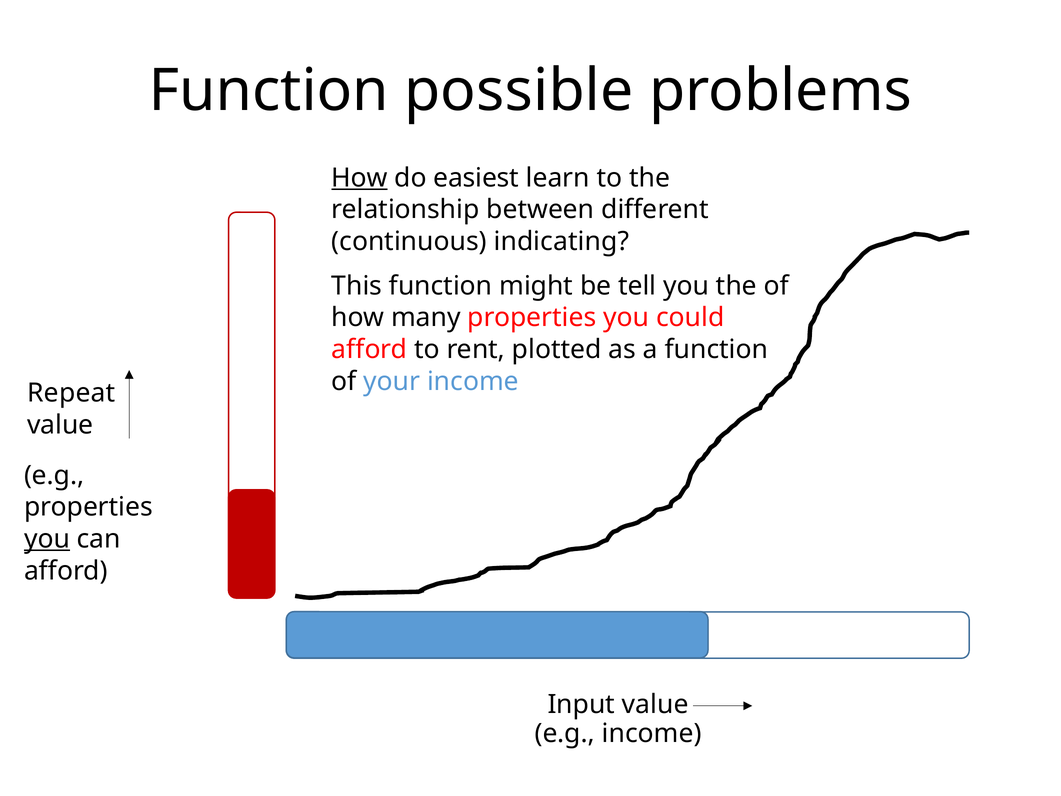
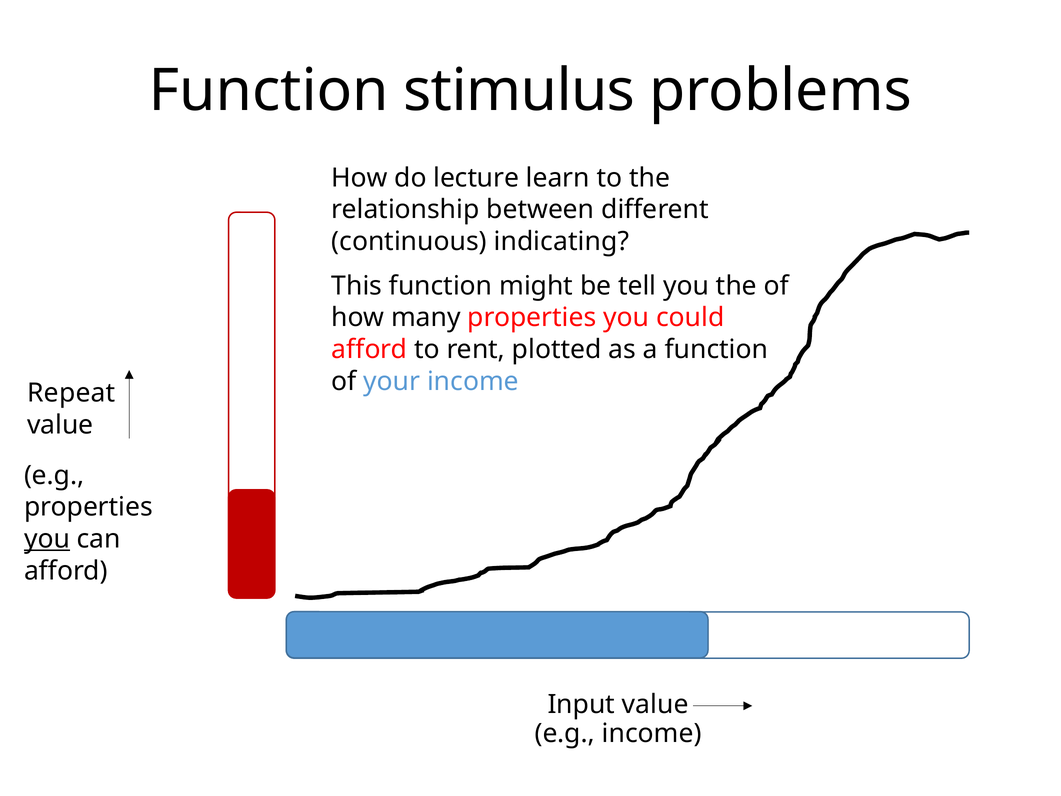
possible: possible -> stimulus
How at (360, 178) underline: present -> none
easiest: easiest -> lecture
